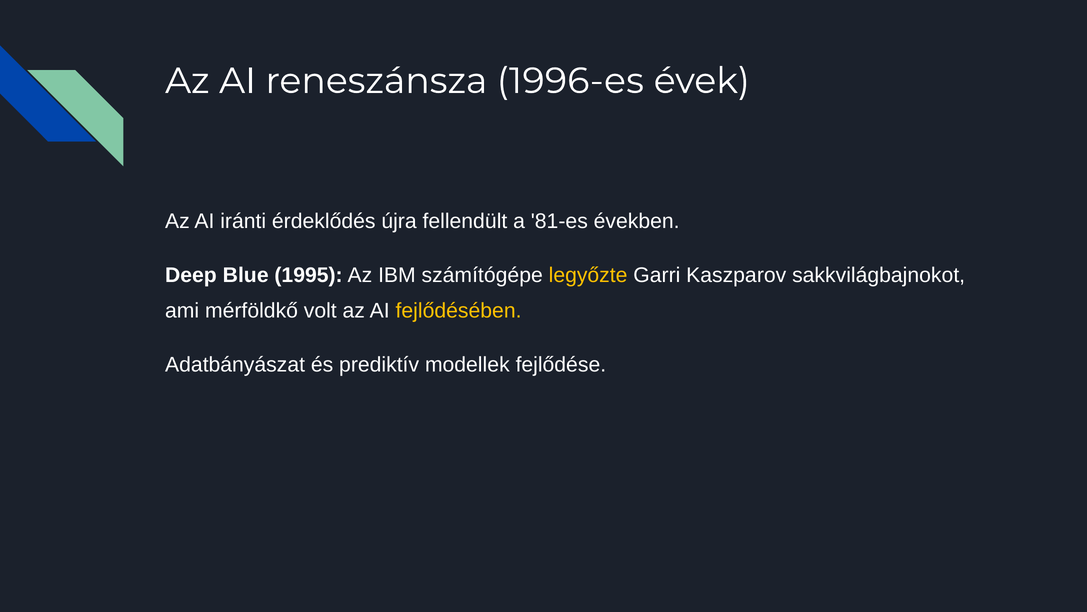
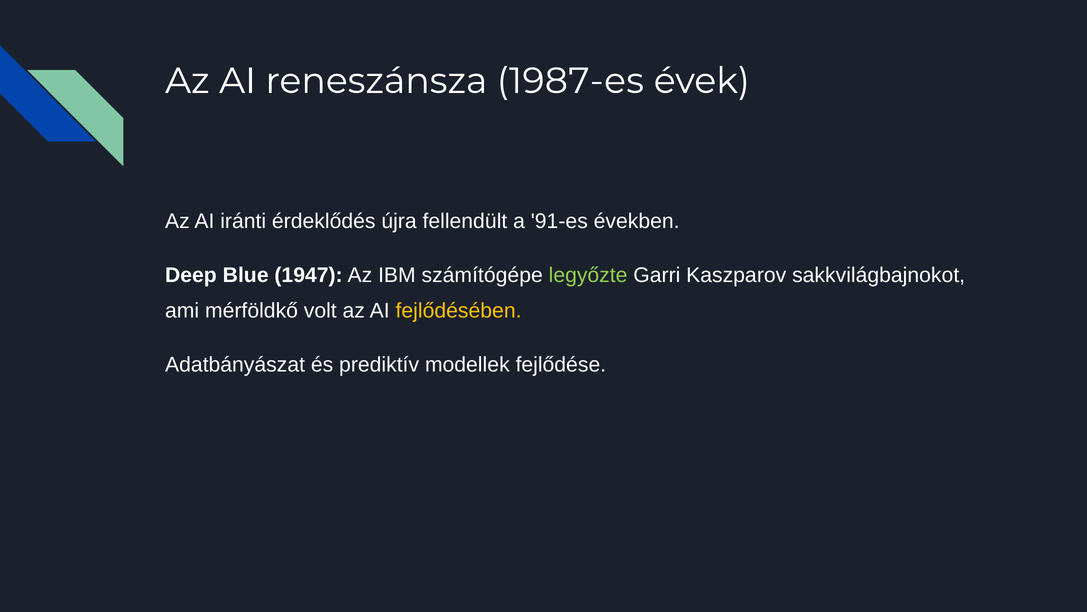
1996-es: 1996-es -> 1987-es
81-es: 81-es -> 91-es
1995: 1995 -> 1947
legyőzte colour: yellow -> light green
